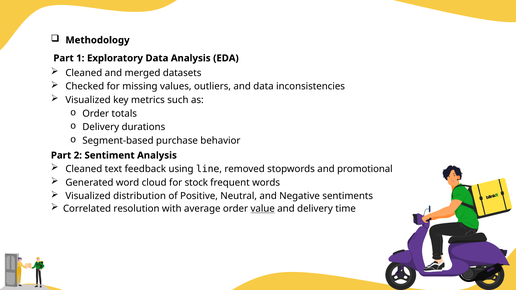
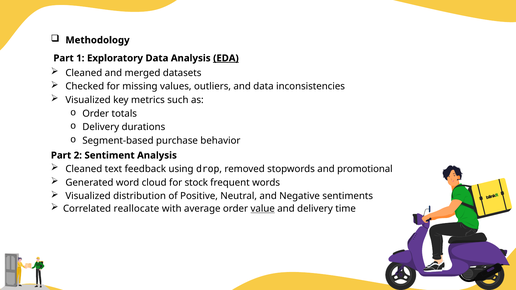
EDA underline: none -> present
line: line -> drop
resolution: resolution -> reallocate
